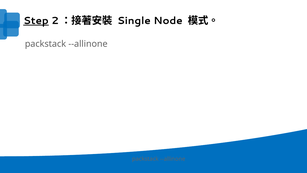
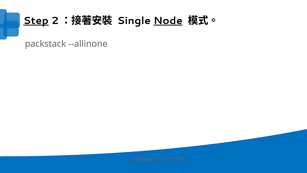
Node underline: none -> present
